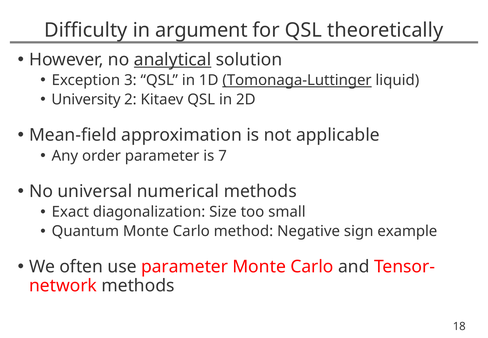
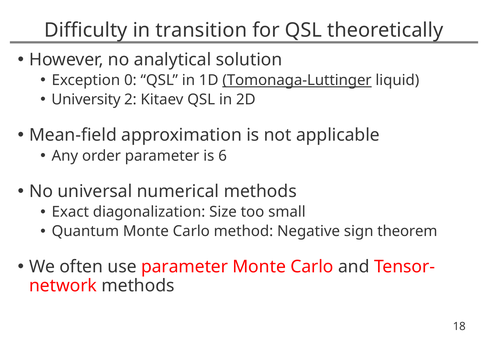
argument: argument -> transition
analytical underline: present -> none
3: 3 -> 0
7: 7 -> 6
example: example -> theorem
